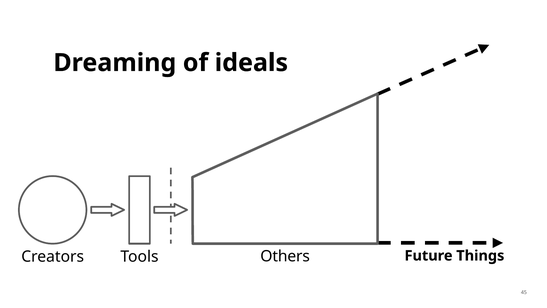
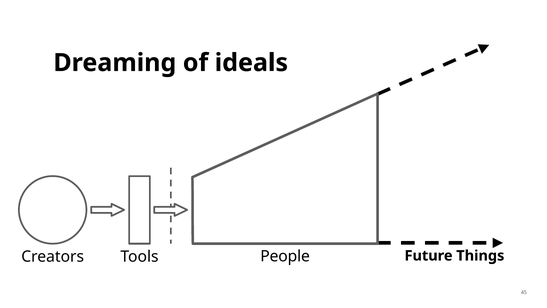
Others: Others -> People
